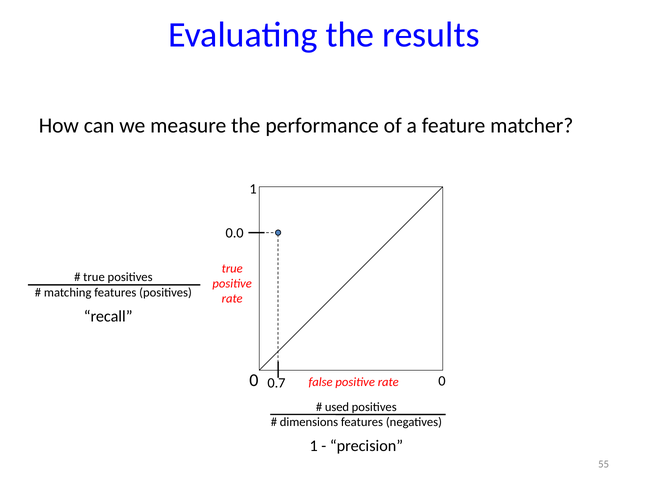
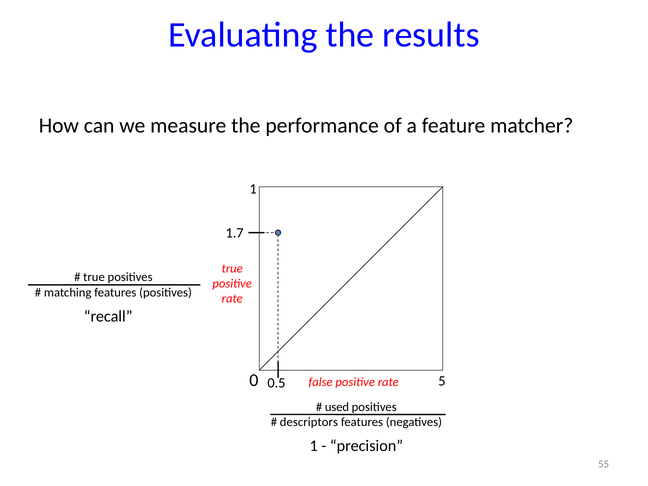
0.0: 0.0 -> 1.7
0 0: 0 -> 5
0.7: 0.7 -> 0.5
dimensions: dimensions -> descriptors
